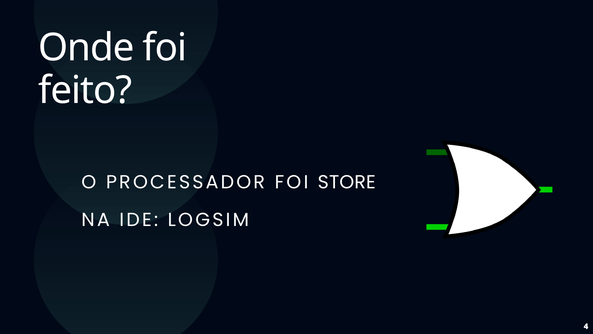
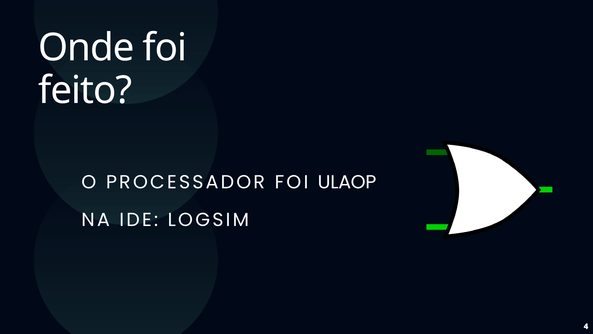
STORE: STORE -> ULAOP
